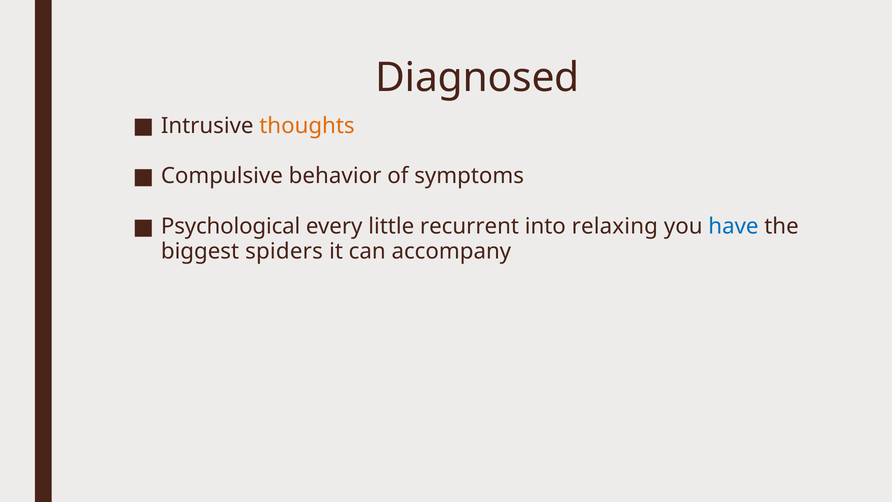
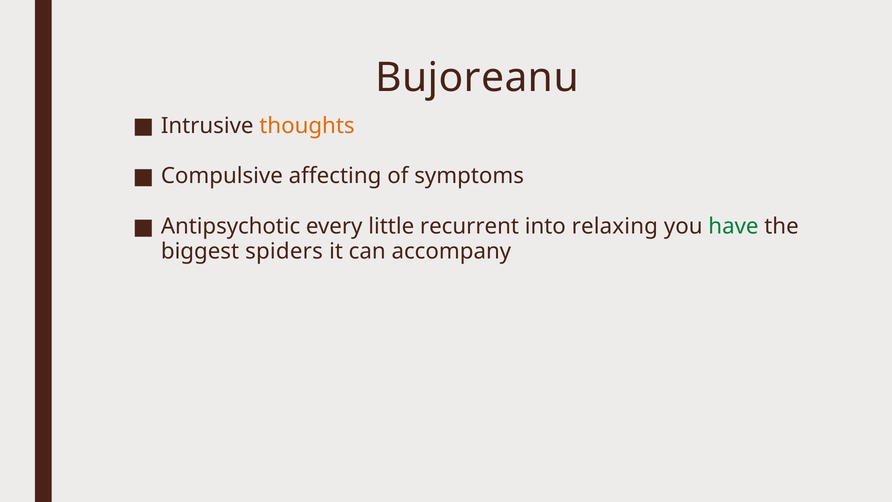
Diagnosed: Diagnosed -> Bujoreanu
behavior: behavior -> affecting
Psychological: Psychological -> Antipsychotic
have colour: blue -> green
